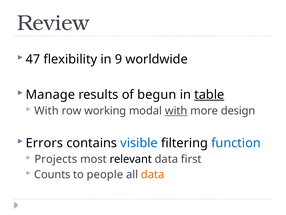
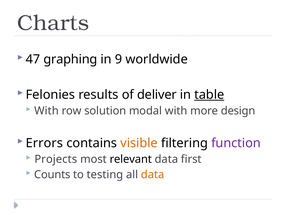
Review: Review -> Charts
flexibility: flexibility -> graphing
Manage: Manage -> Felonies
begun: begun -> deliver
working: working -> solution
with at (176, 111) underline: present -> none
visible colour: blue -> orange
function colour: blue -> purple
people: people -> testing
